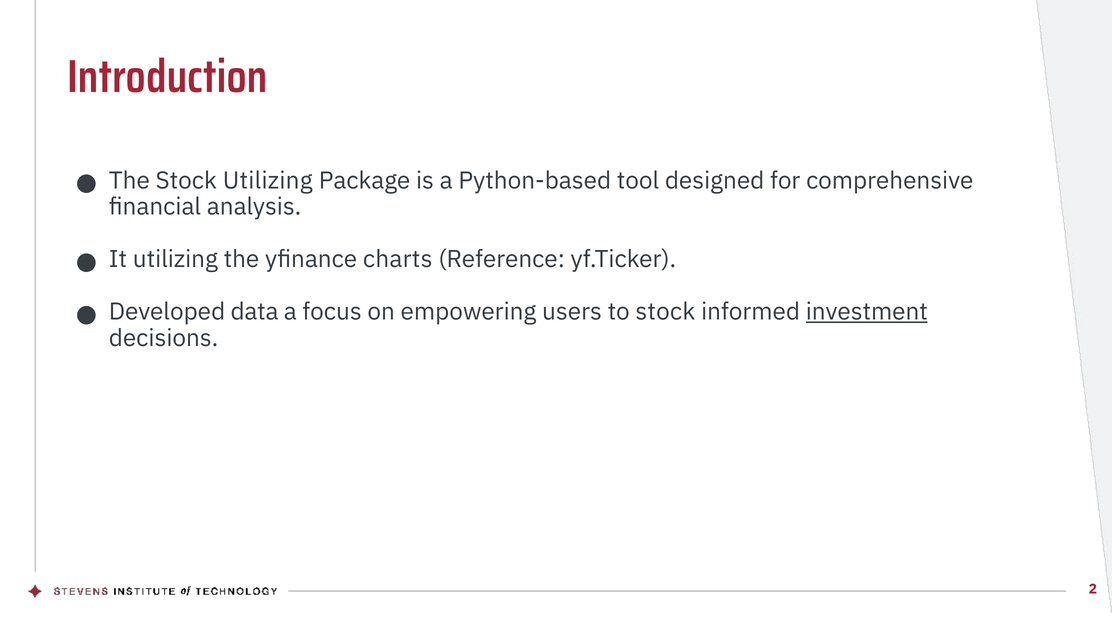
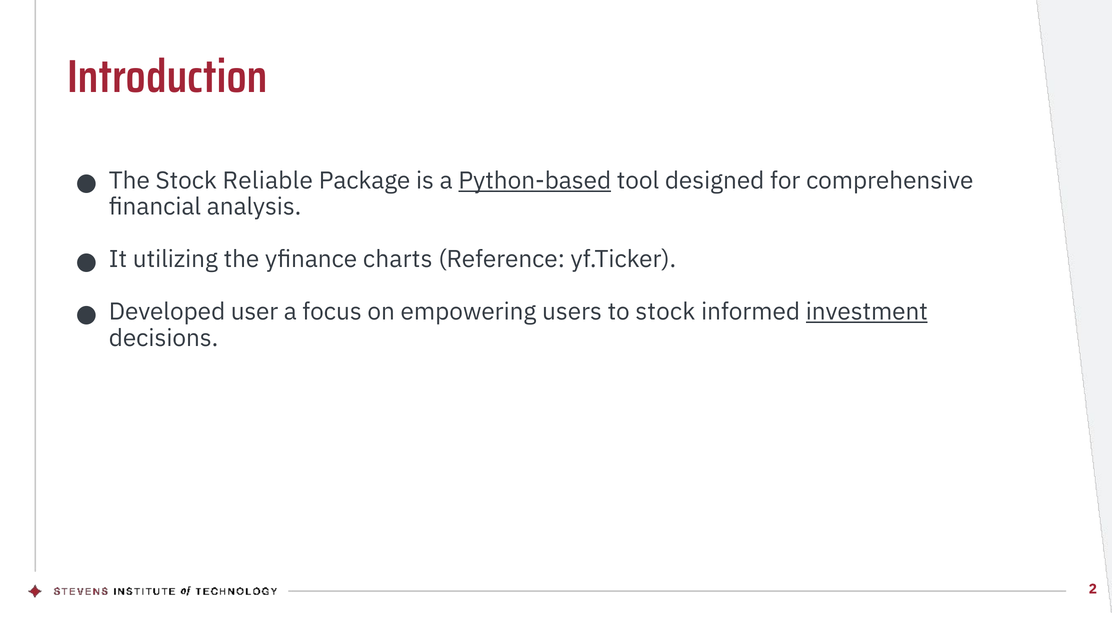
Stock Utilizing: Utilizing -> Reliable
Python-based underline: none -> present
data: data -> user
